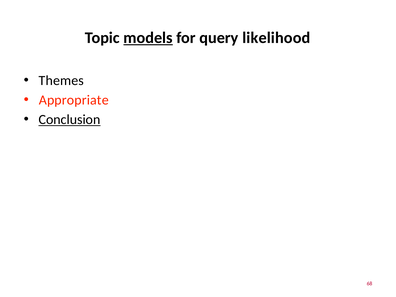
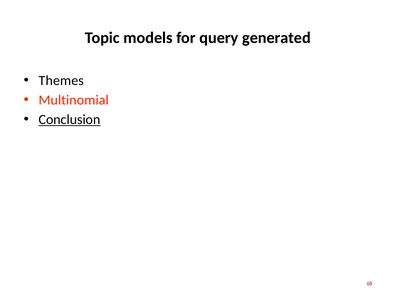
models underline: present -> none
likelihood: likelihood -> generated
Appropriate: Appropriate -> Multinomial
